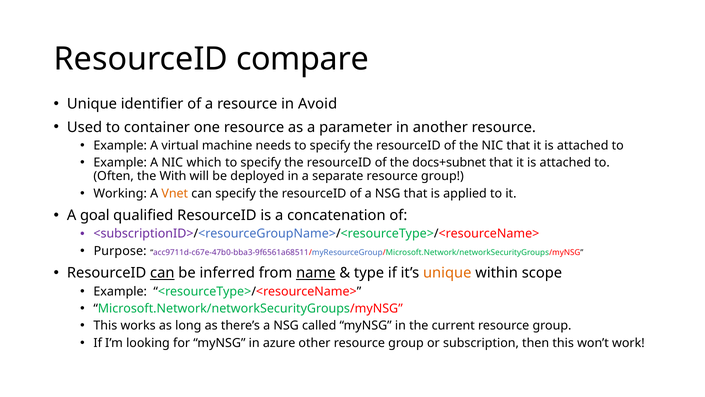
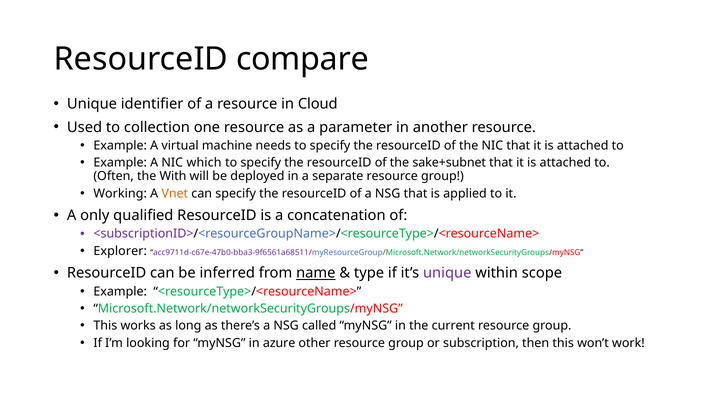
Avoid: Avoid -> Cloud
container: container -> collection
docs+subnet: docs+subnet -> sake+subnet
goal: goal -> only
Purpose: Purpose -> Explorer
can at (162, 273) underline: present -> none
unique at (447, 273) colour: orange -> purple
